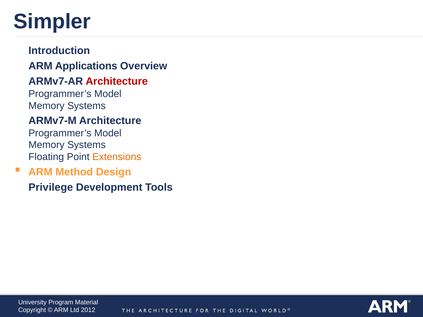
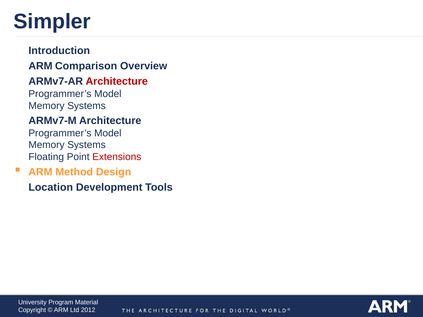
Applications: Applications -> Comparison
Extensions colour: orange -> red
Privilege: Privilege -> Location
